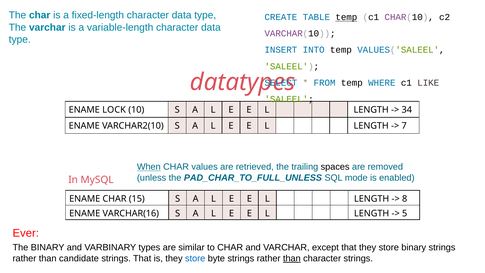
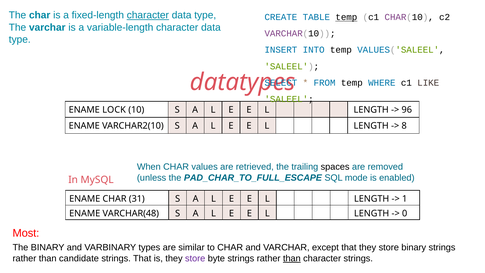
character at (148, 15) underline: none -> present
34: 34 -> 96
7: 7 -> 8
When underline: present -> none
PAD_CHAR_TO_FULL_UNLESS: PAD_CHAR_TO_FULL_UNLESS -> PAD_CHAR_TO_FULL_ESCAPE
15: 15 -> 31
8: 8 -> 1
VARCHAR(16: VARCHAR(16 -> VARCHAR(48
5: 5 -> 0
Ever: Ever -> Most
store at (195, 258) colour: blue -> purple
